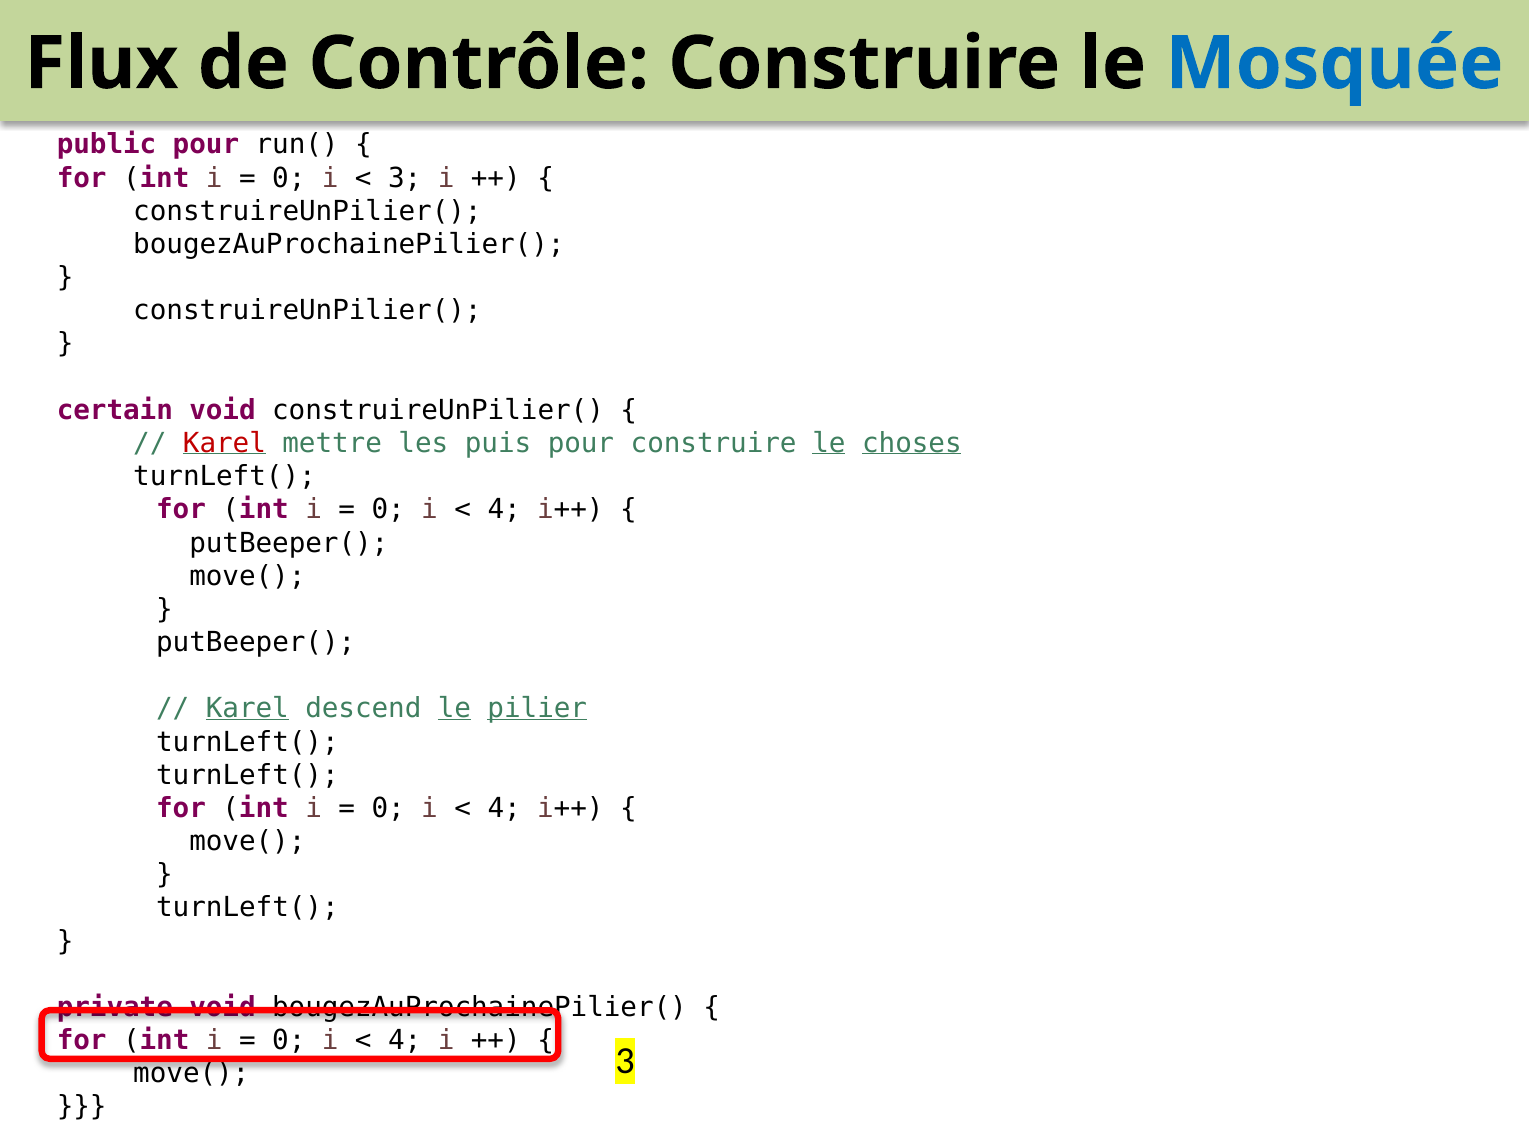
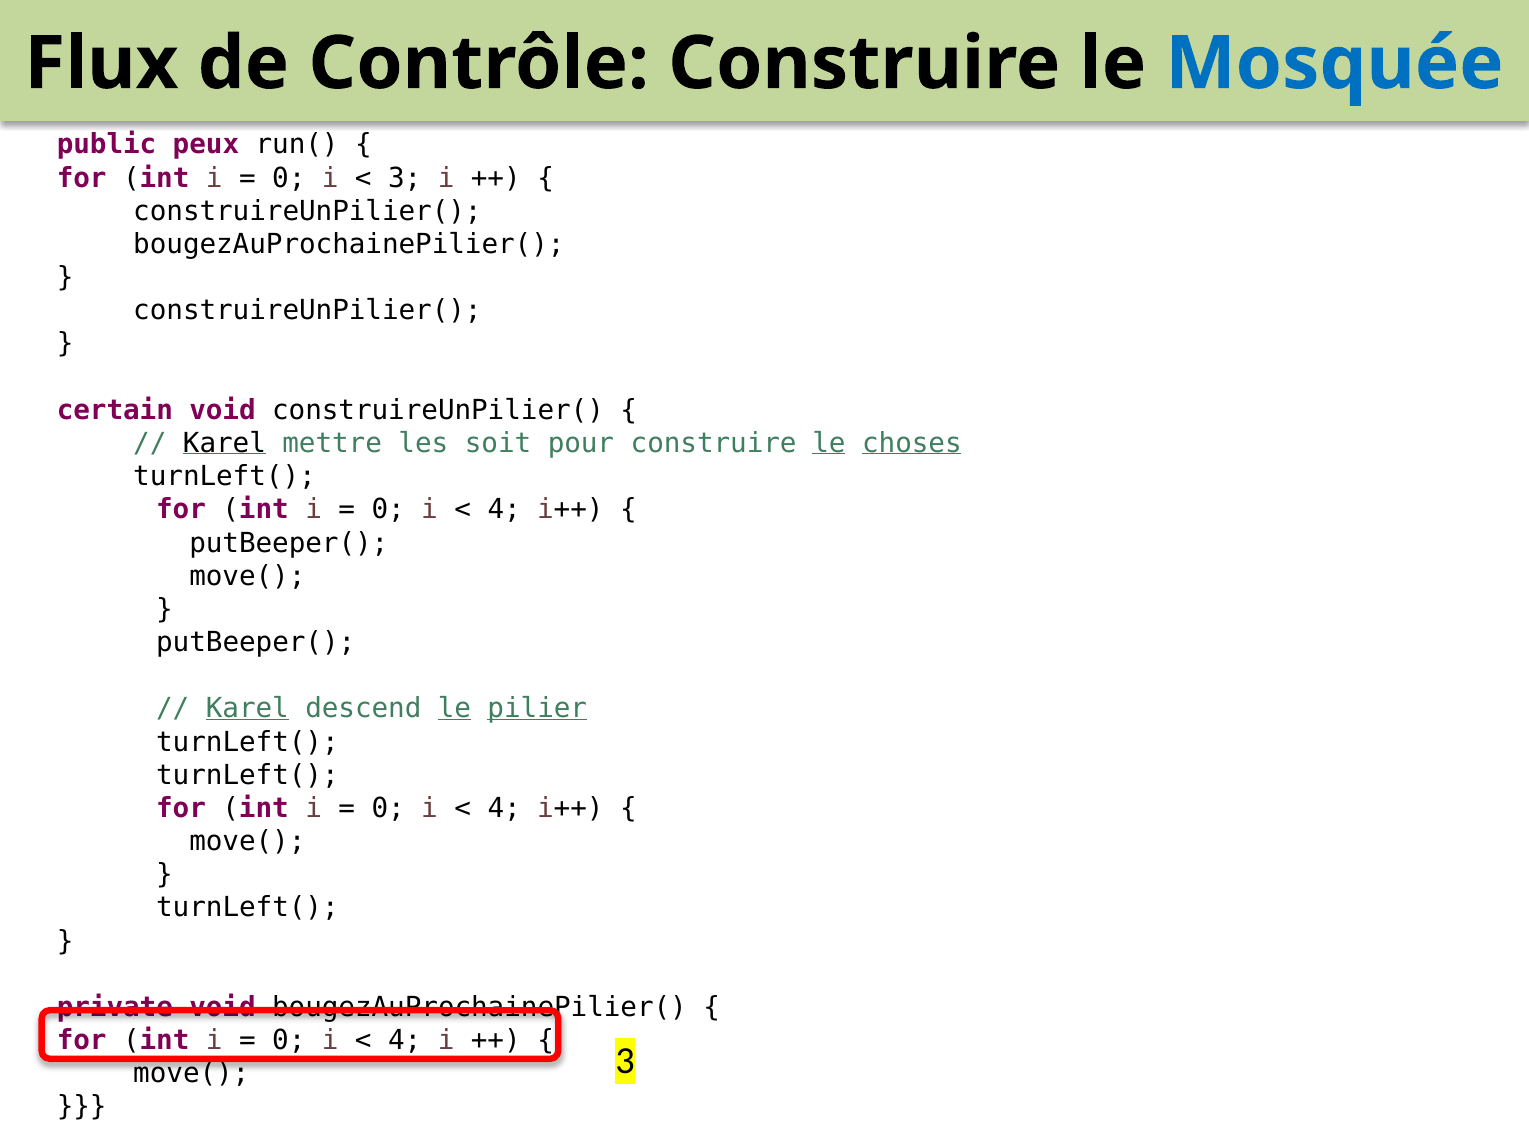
public pour: pour -> peux
Karel at (224, 443) colour: red -> black
puis: puis -> soit
